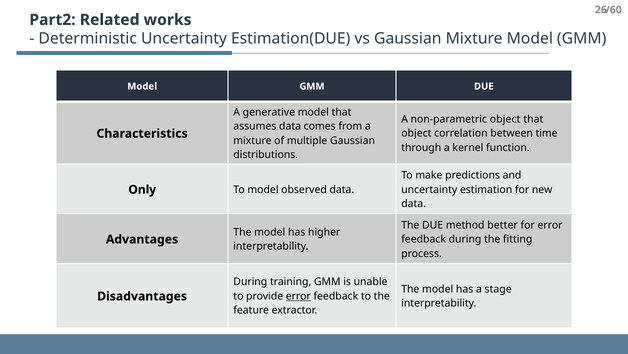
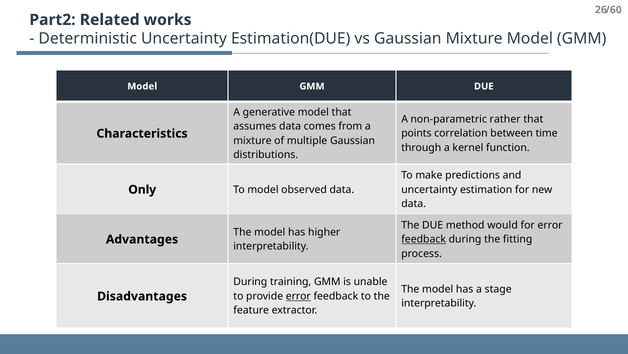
non-parametric object: object -> rather
object at (416, 133): object -> points
better: better -> would
feedback at (424, 239) underline: none -> present
